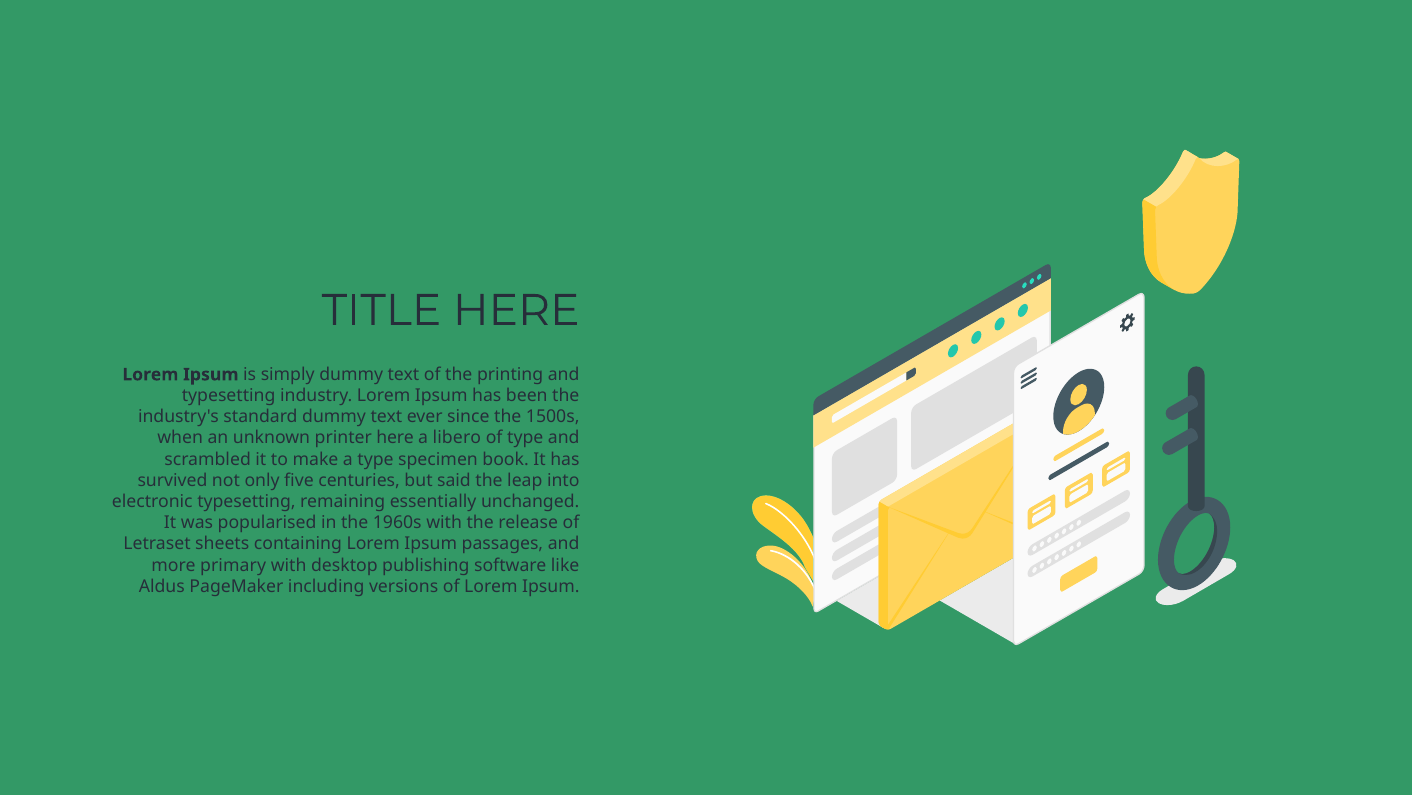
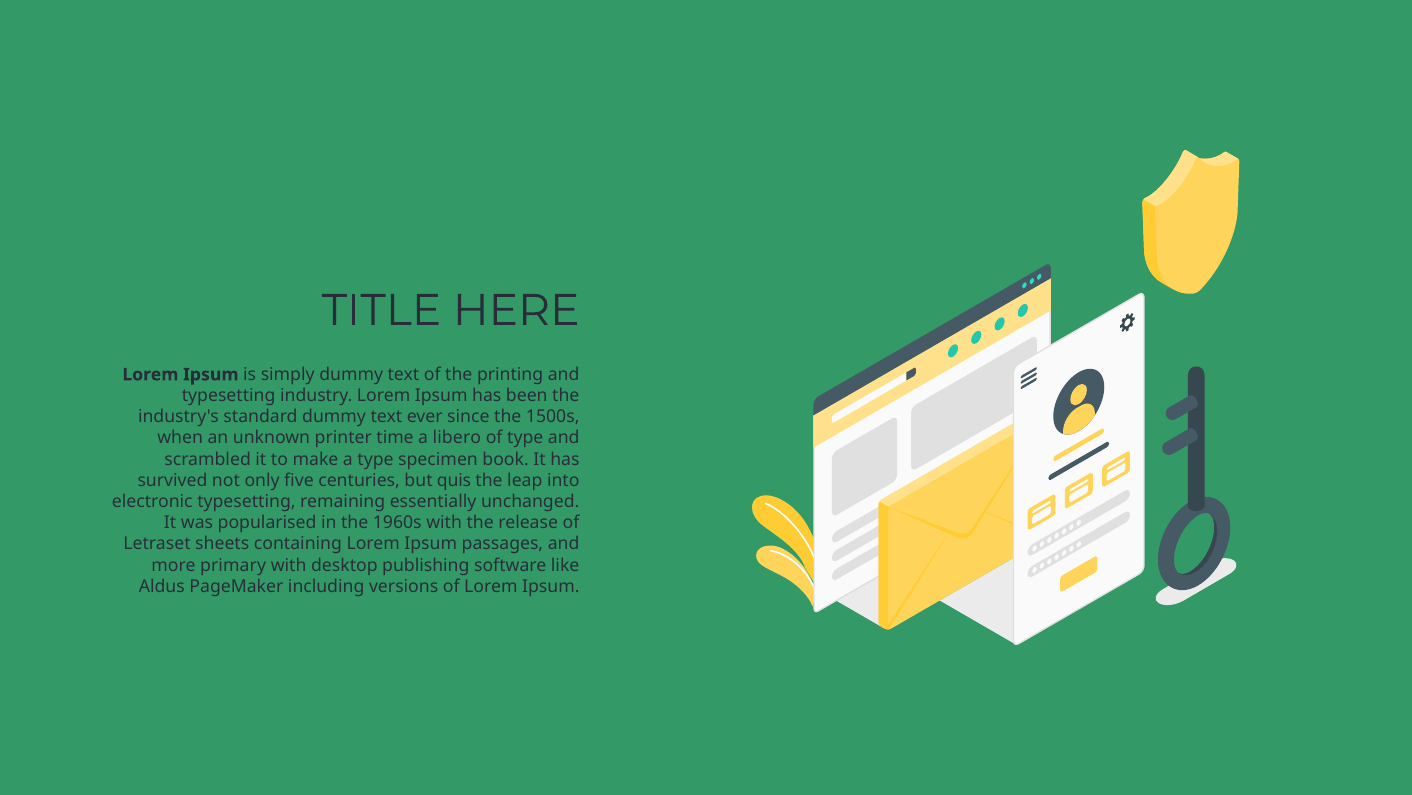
printer here: here -> time
said: said -> quis
